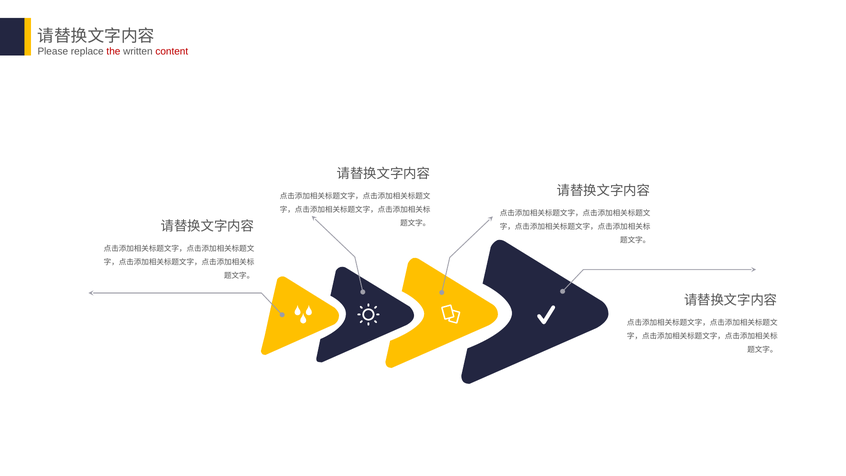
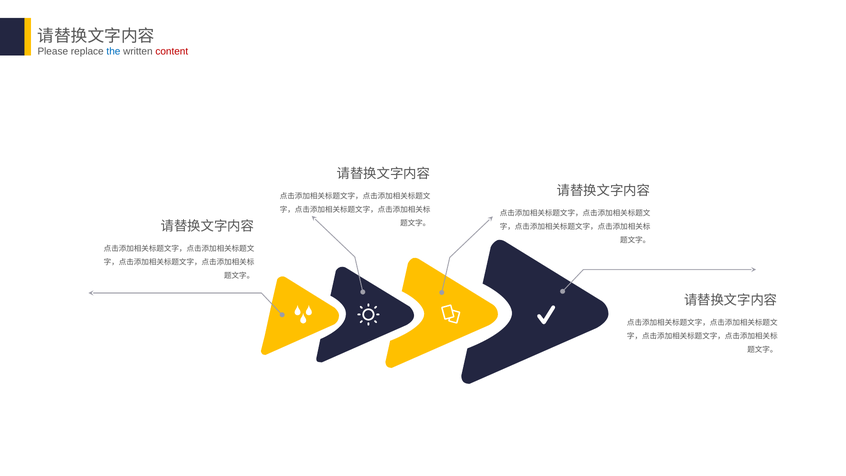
the colour: red -> blue
